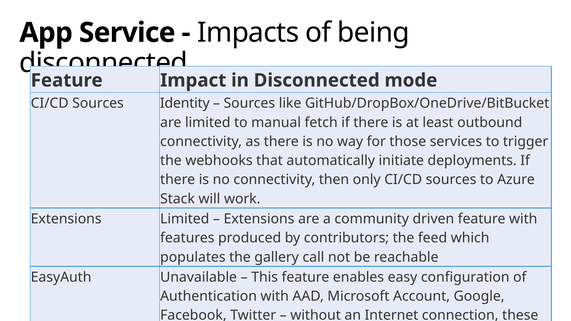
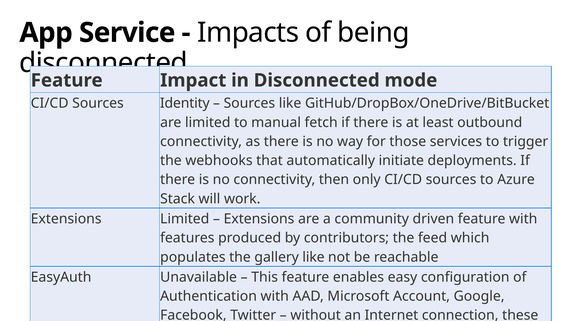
gallery call: call -> like
